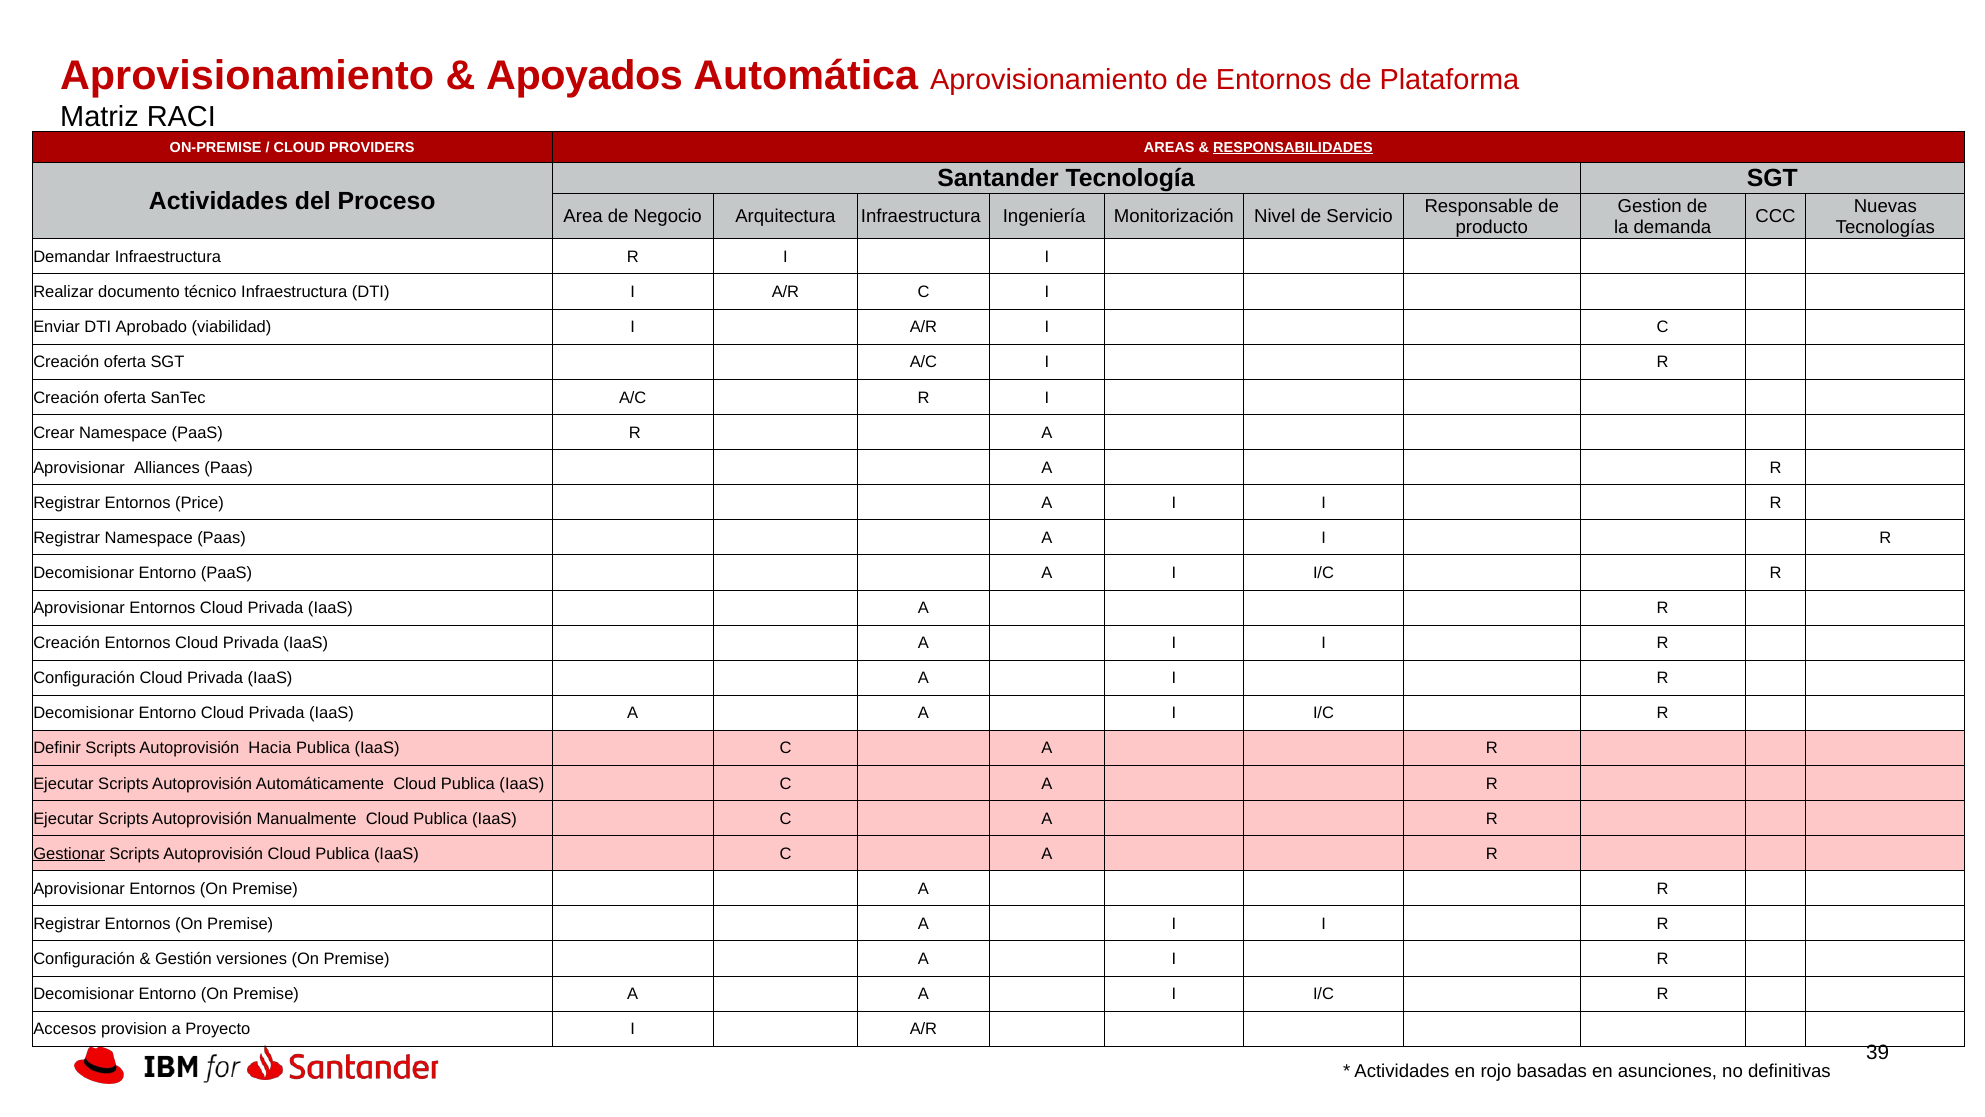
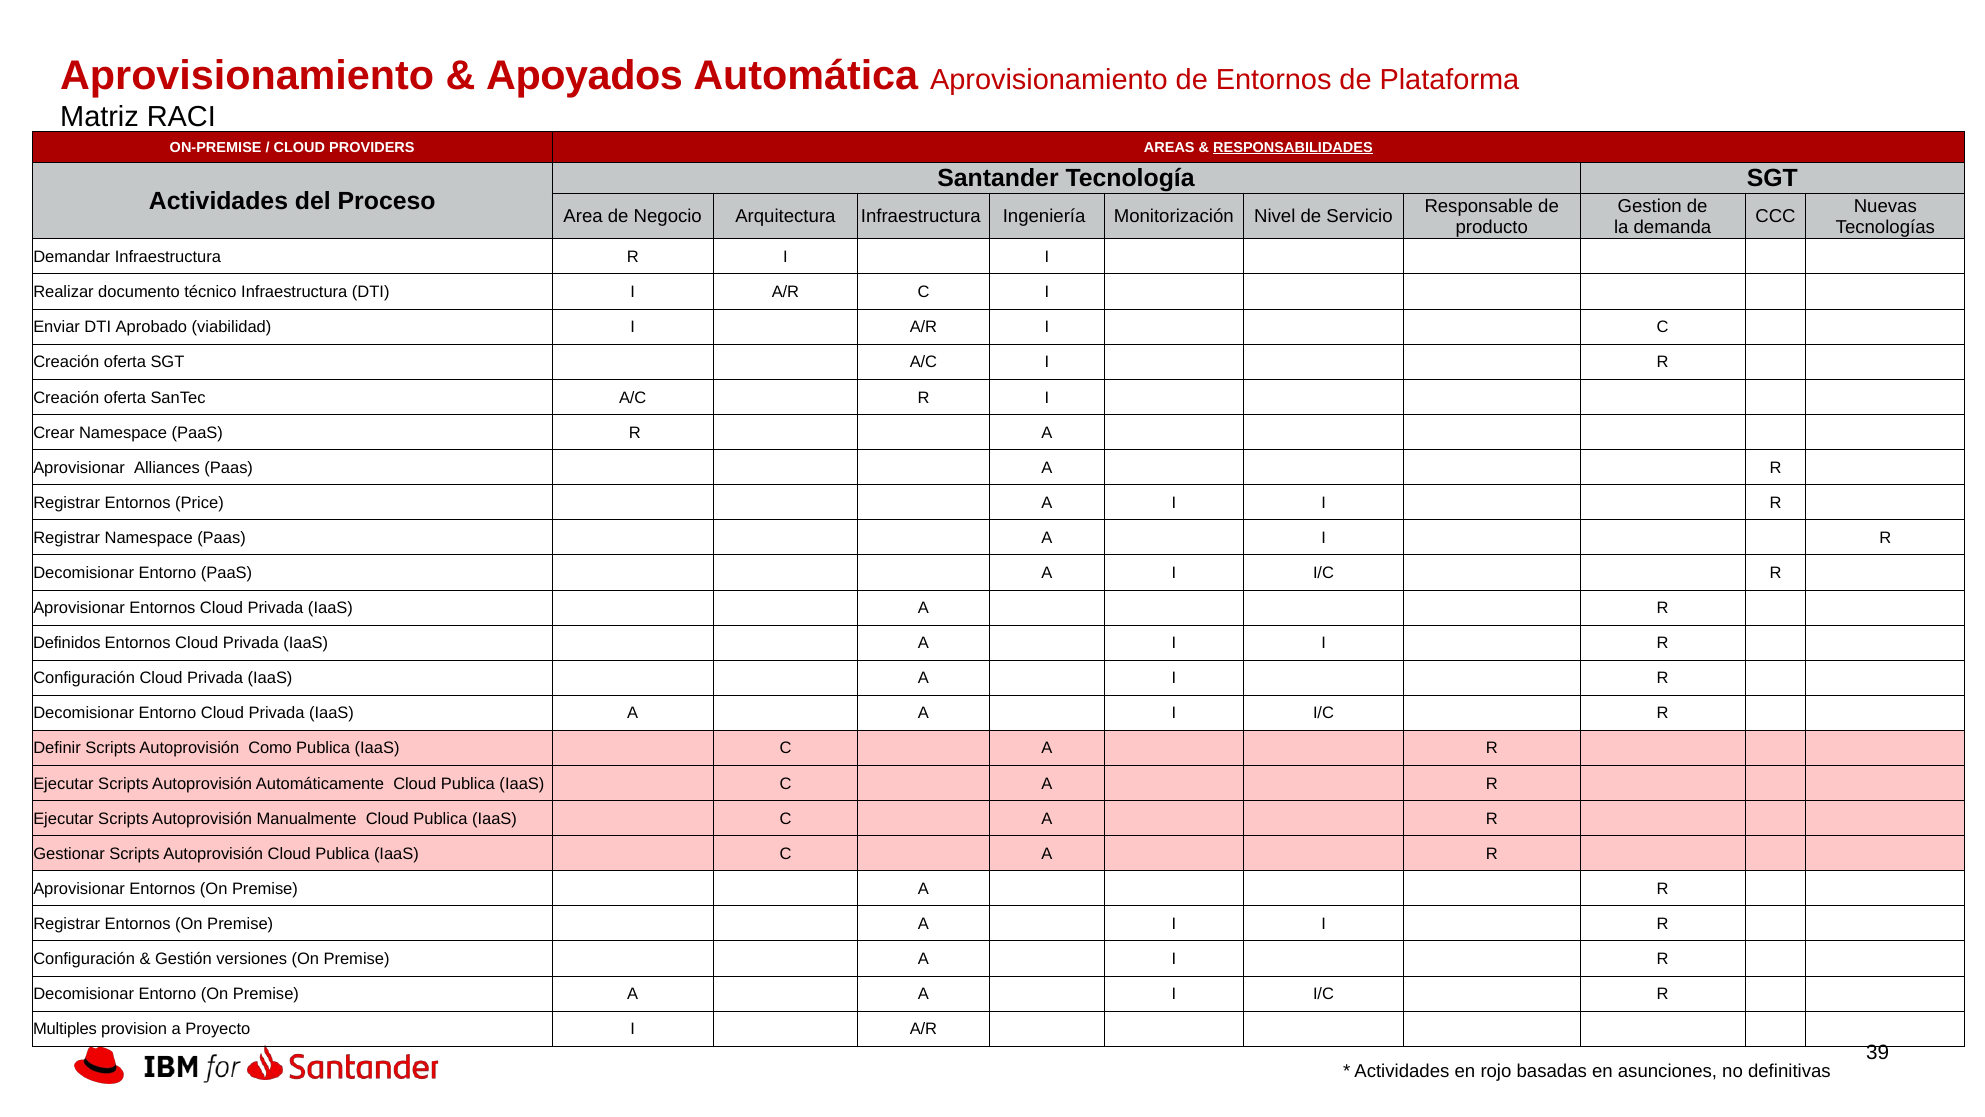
Creación at (67, 643): Creación -> Definidos
Hacia: Hacia -> Como
Gestionar underline: present -> none
Accesos: Accesos -> Multiples
